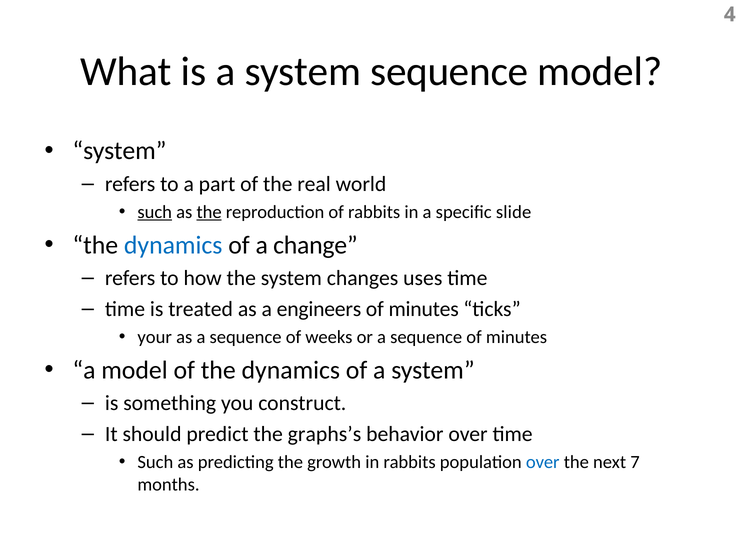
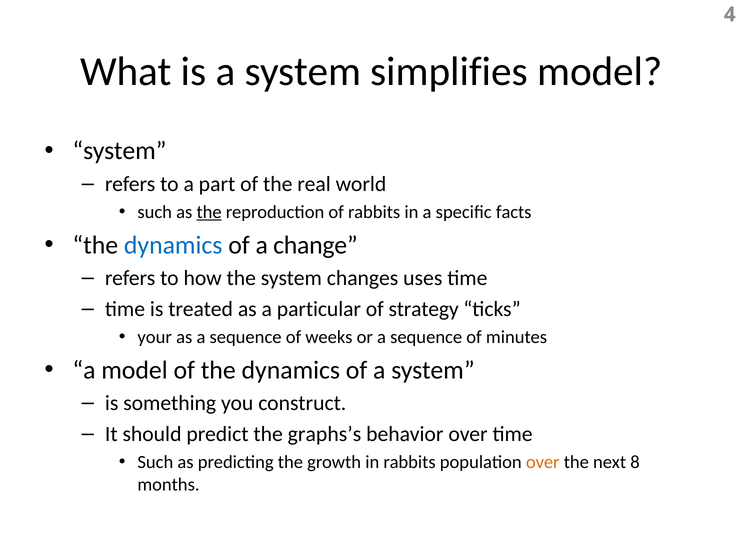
system sequence: sequence -> simplifies
such at (155, 212) underline: present -> none
slide: slide -> facts
engineers: engineers -> particular
minutes at (424, 309): minutes -> strategy
over at (543, 462) colour: blue -> orange
7: 7 -> 8
